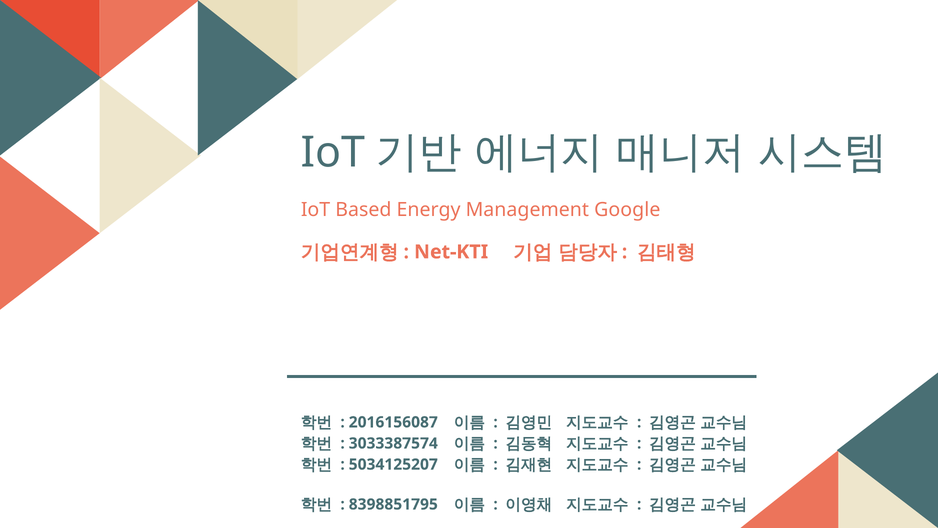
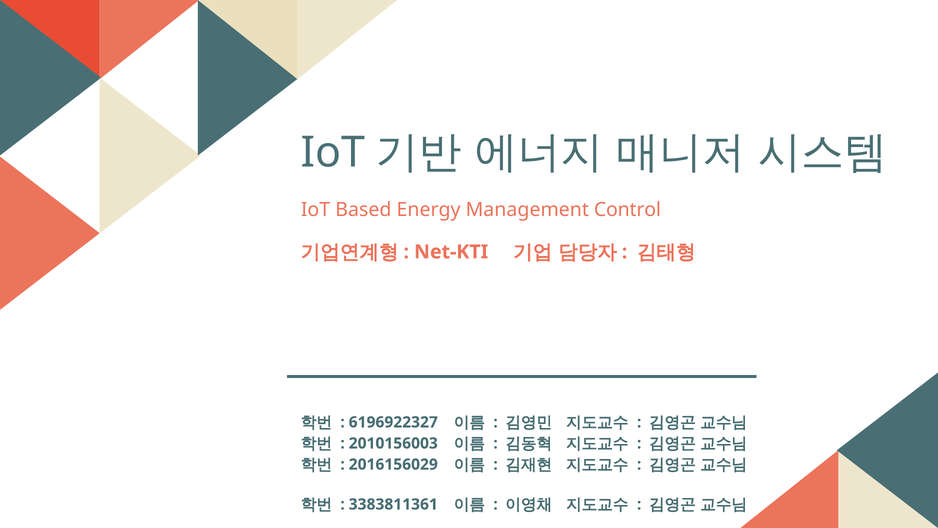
Google: Google -> Control
2016156087: 2016156087 -> 6196922327
3033387574: 3033387574 -> 2010156003
5034125207: 5034125207 -> 2016156029
8398851795: 8398851795 -> 3383811361
